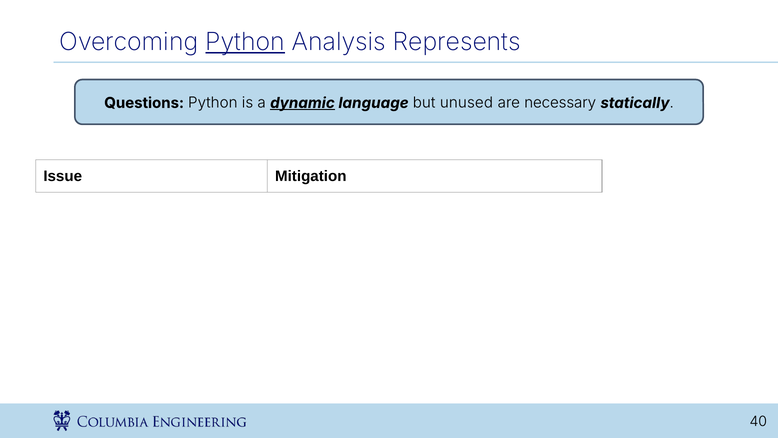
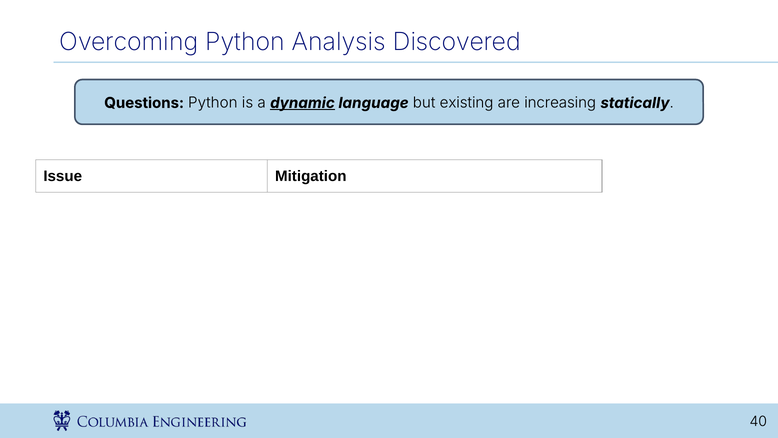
Python at (245, 42) underline: present -> none
Represents: Represents -> Discovered
unused: unused -> existing
necessary: necessary -> increasing
